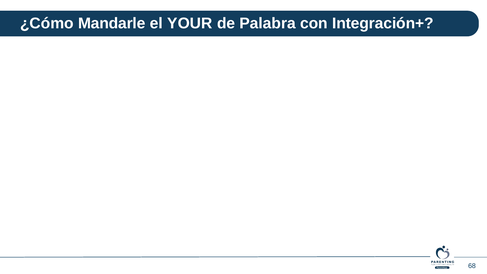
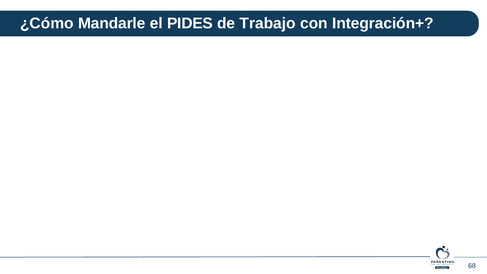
YOUR: YOUR -> PIDES
Palabra: Palabra -> Trabajo
